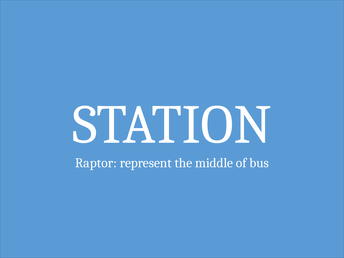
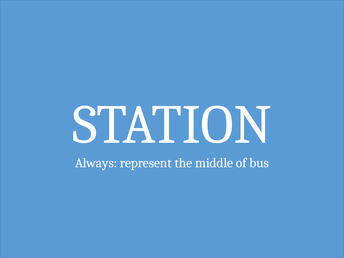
Raptor: Raptor -> Always
